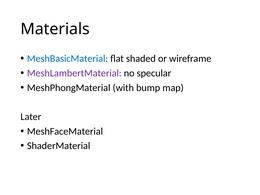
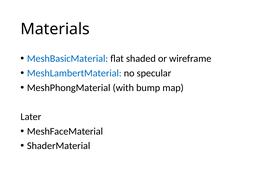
MeshLambertMaterial colour: purple -> blue
